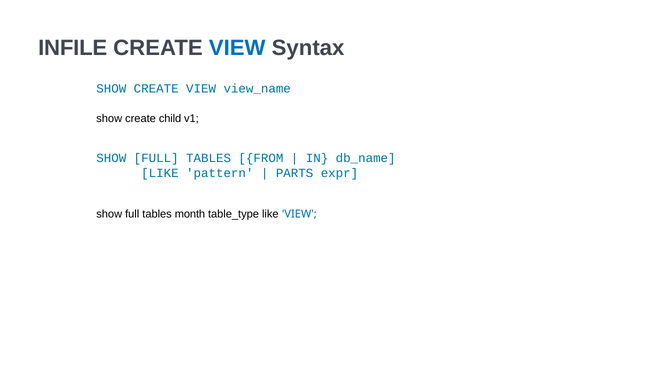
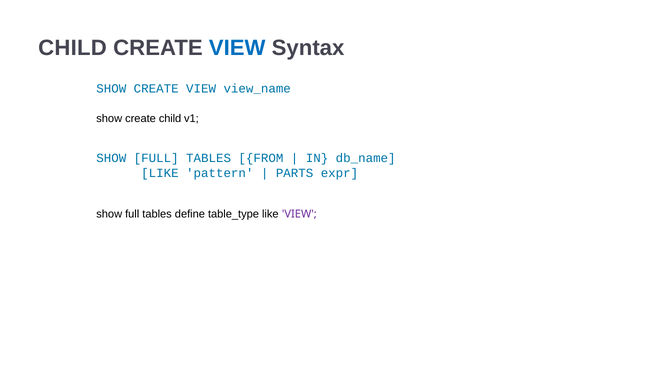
INFILE at (73, 48): INFILE -> CHILD
month: month -> define
VIEW at (299, 214) colour: blue -> purple
